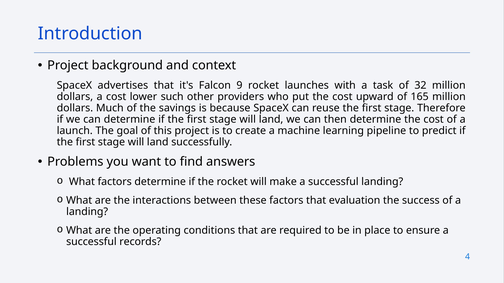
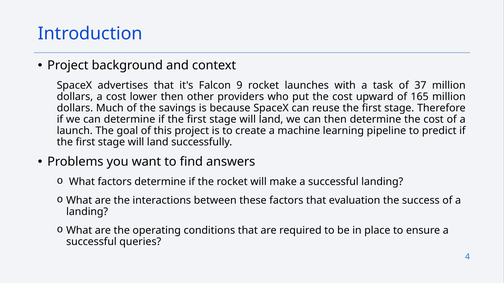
32: 32 -> 37
lower such: such -> then
records: records -> queries
